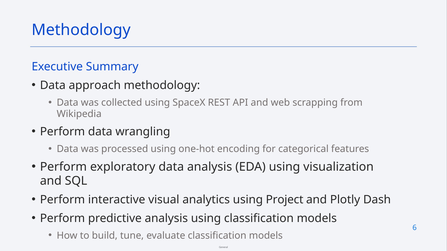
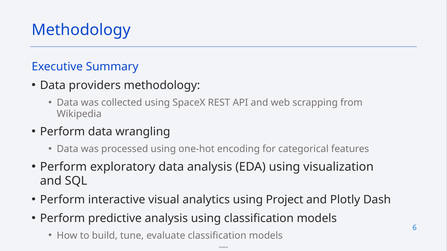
approach: approach -> providers
